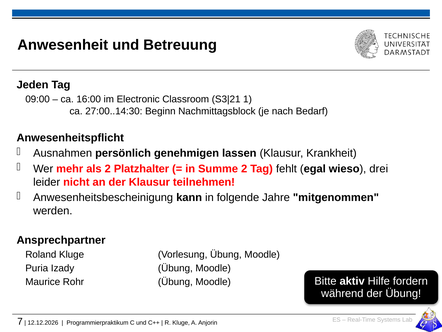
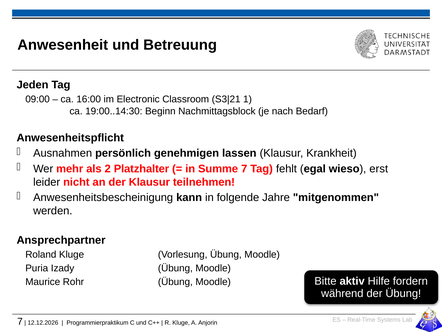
27:00..14:30: 27:00..14:30 -> 19:00..14:30
Summe 2: 2 -> 7
drei: drei -> erst
